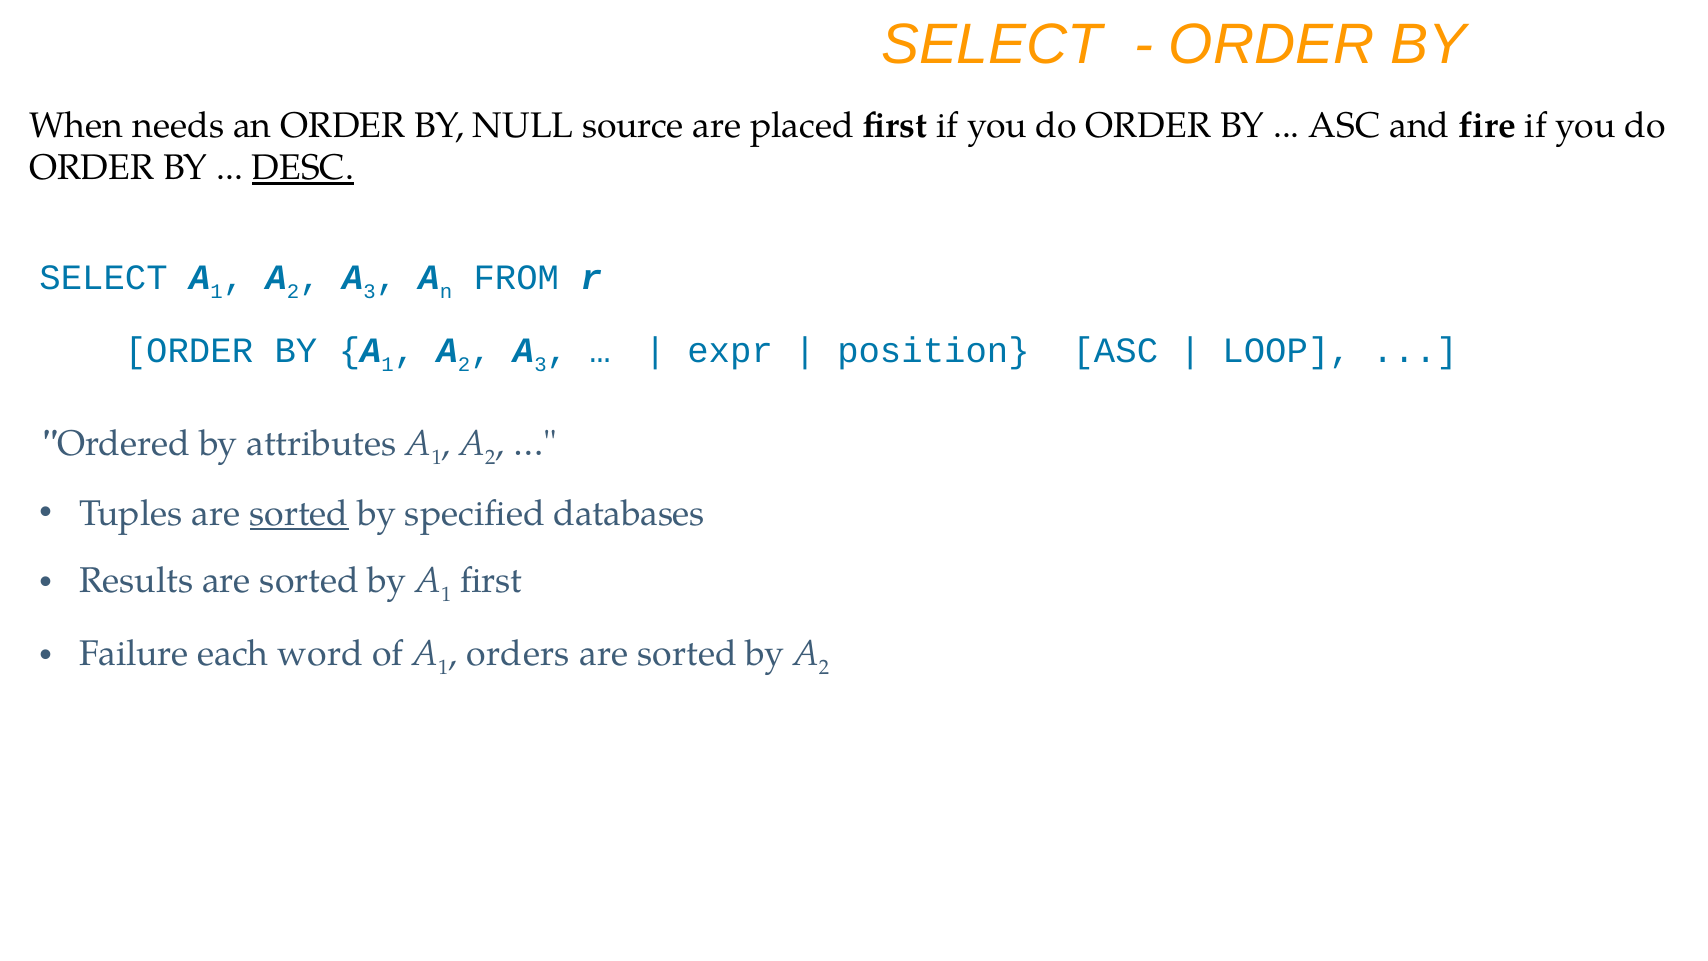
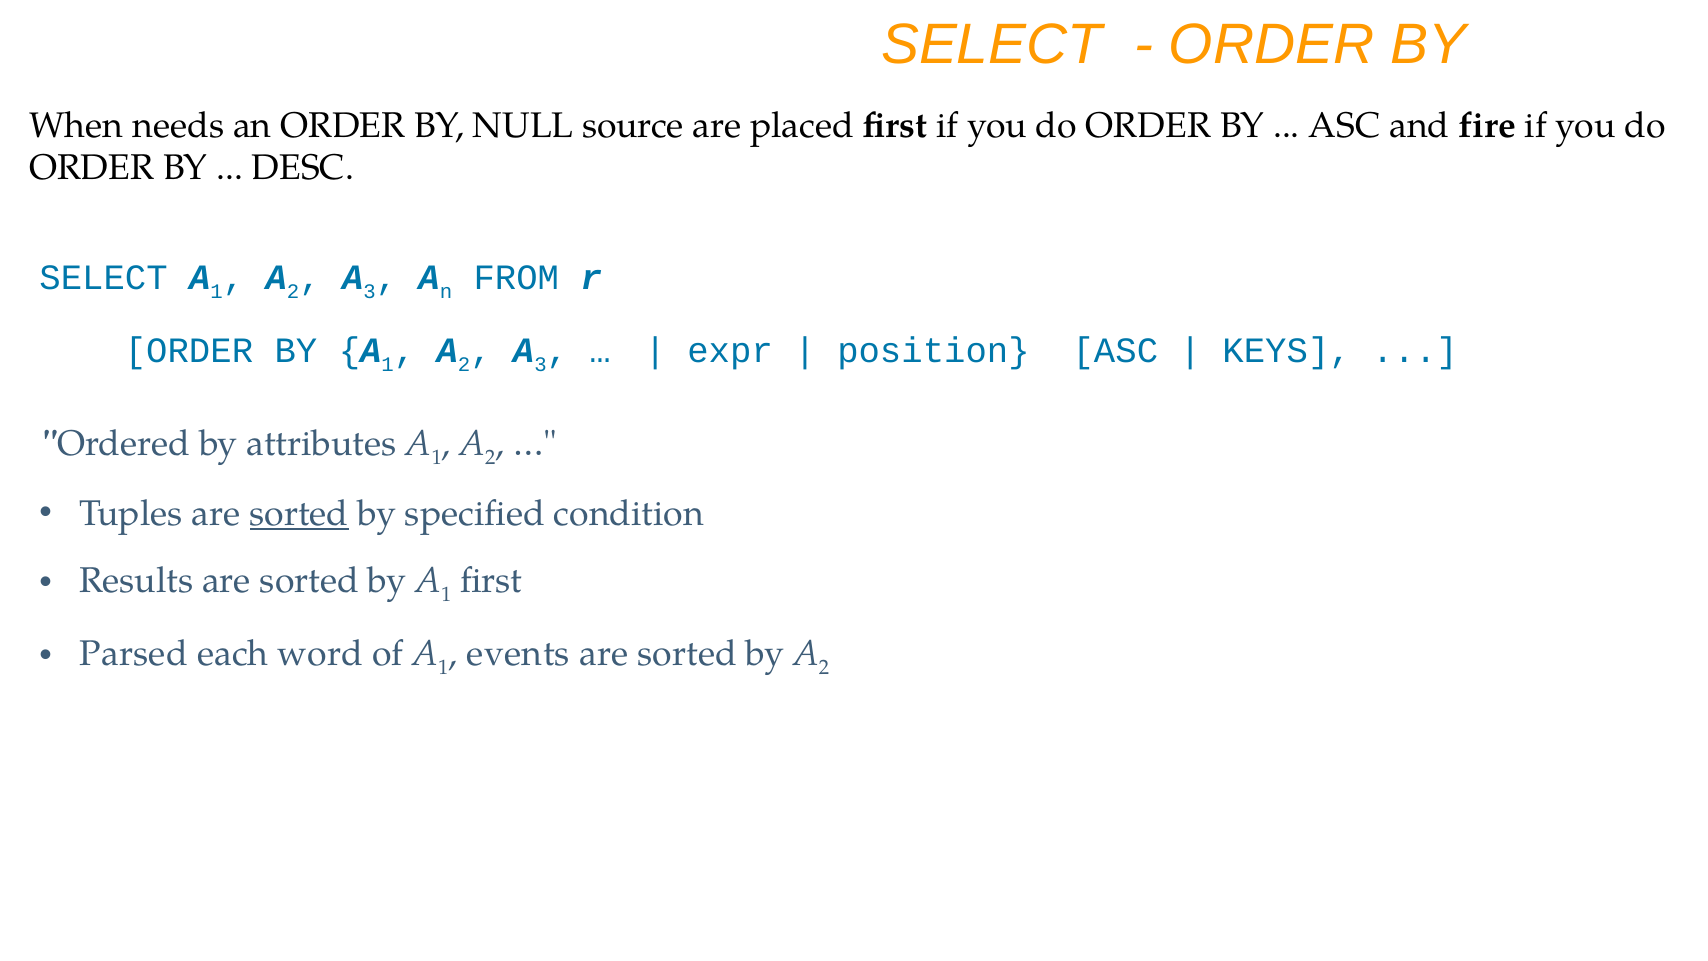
DESC underline: present -> none
LOOP: LOOP -> KEYS
databases: databases -> condition
Failure: Failure -> Parsed
orders: orders -> events
